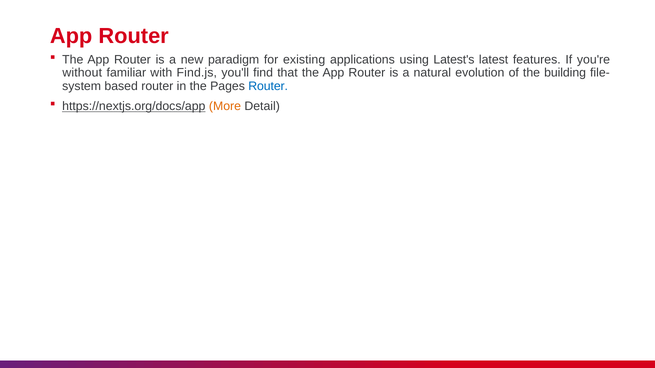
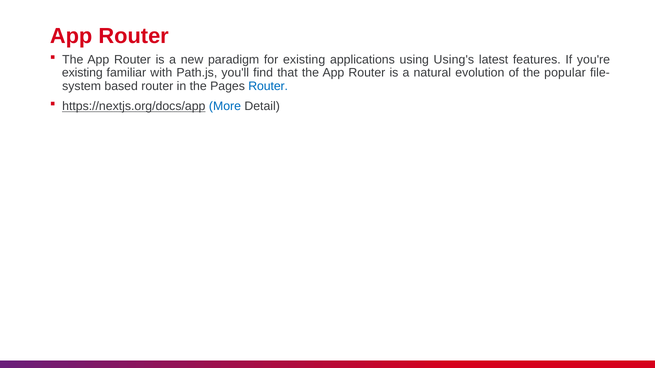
Latest's: Latest's -> Using's
without at (82, 73): without -> existing
Find.js: Find.js -> Path.js
building: building -> popular
More colour: orange -> blue
